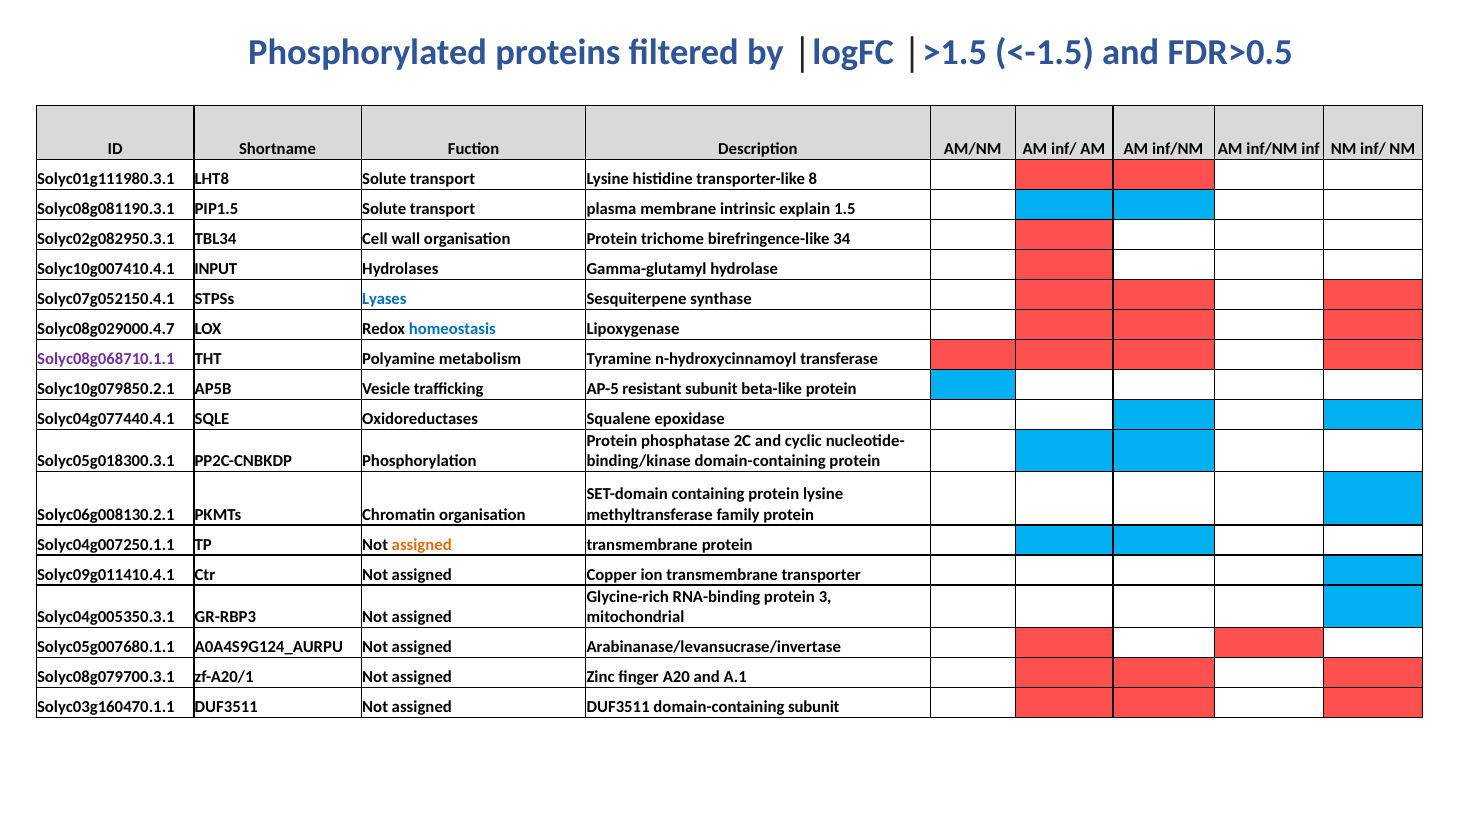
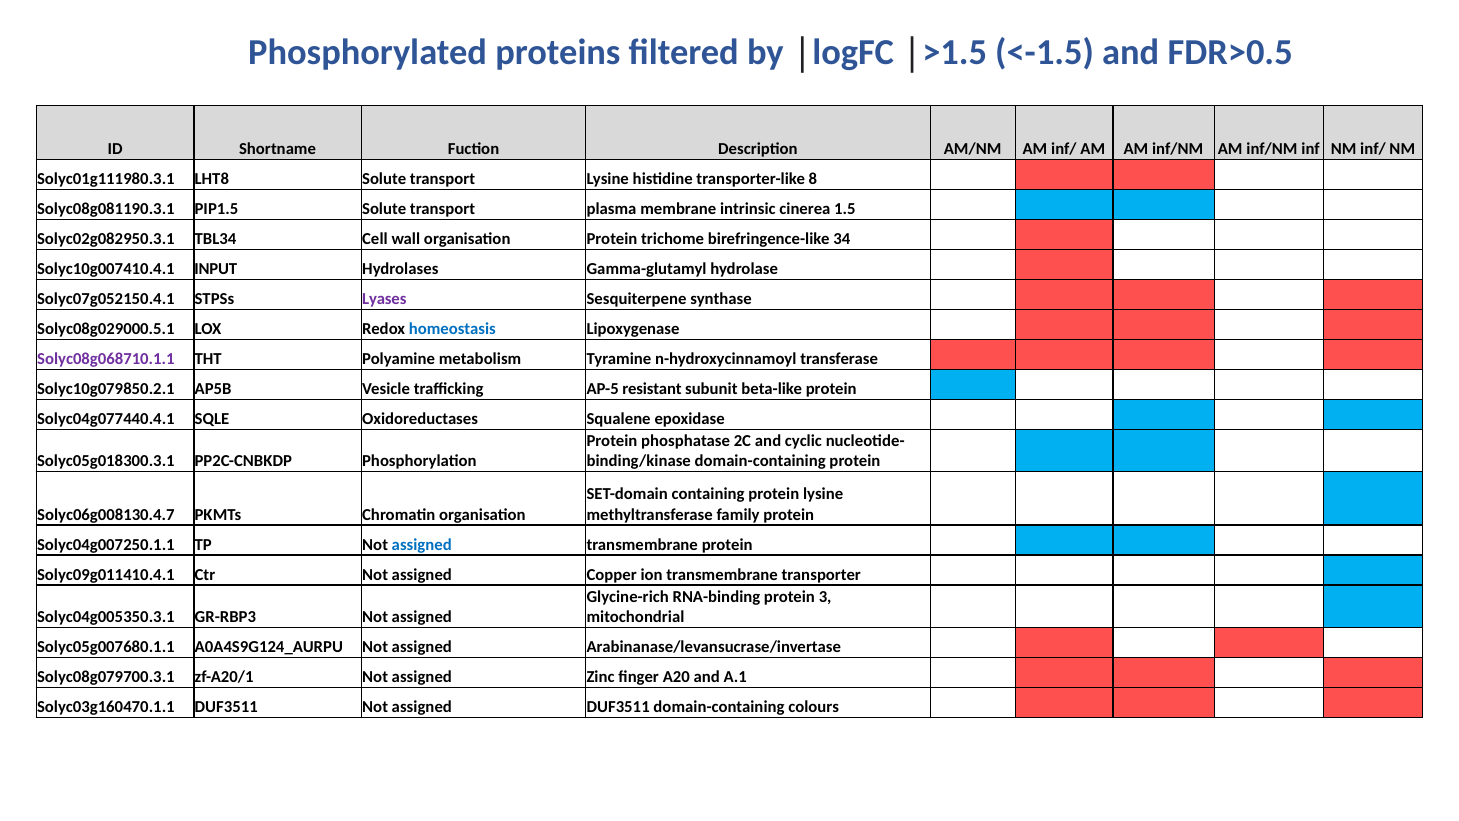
explain: explain -> cinerea
Lyases colour: blue -> purple
Solyc08g029000.4.7: Solyc08g029000.4.7 -> Solyc08g029000.5.1
Solyc06g008130.2.1: Solyc06g008130.2.1 -> Solyc06g008130.4.7
assigned at (422, 545) colour: orange -> blue
domain-containing subunit: subunit -> colours
